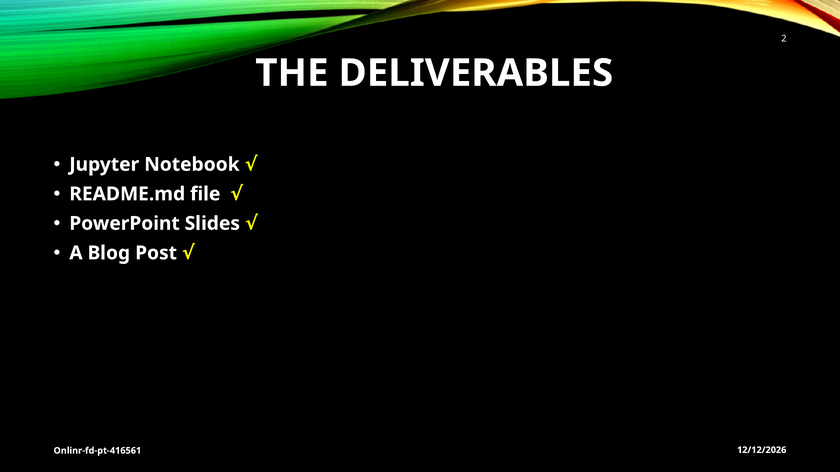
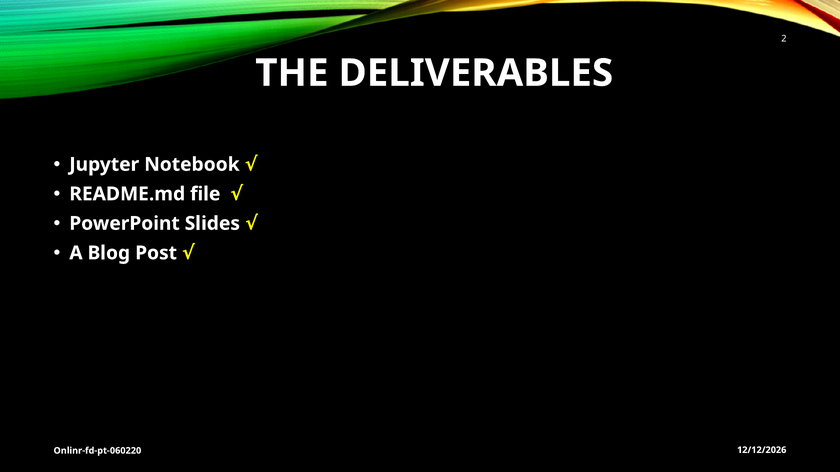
Onlinr-fd-pt-416561: Onlinr-fd-pt-416561 -> Onlinr-fd-pt-060220
